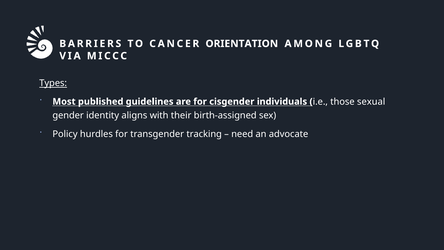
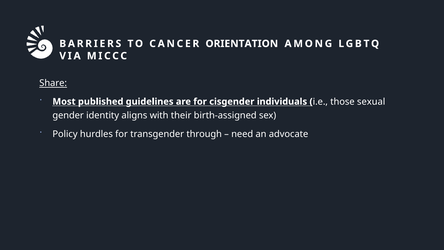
Types: Types -> Share
tracking: tracking -> through
